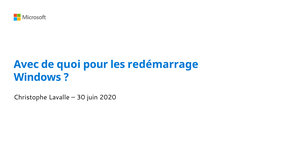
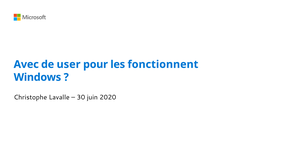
quoi: quoi -> user
redémarrage: redémarrage -> fonctionnent
